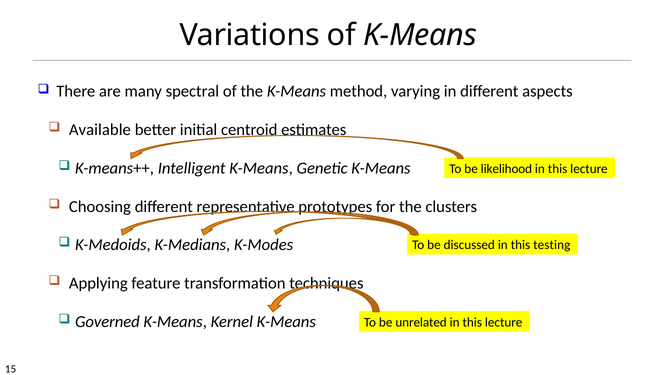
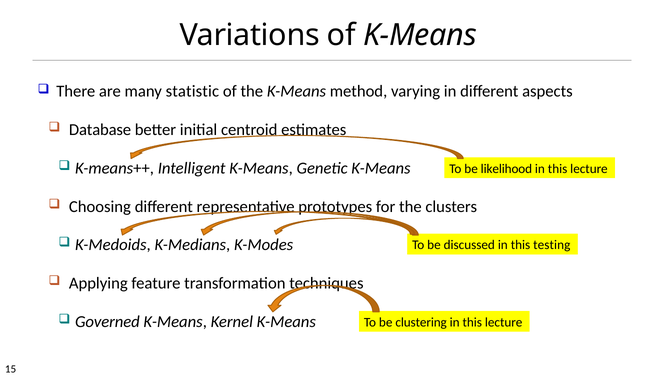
spectral: spectral -> statistic
Available: Available -> Database
unrelated: unrelated -> clustering
